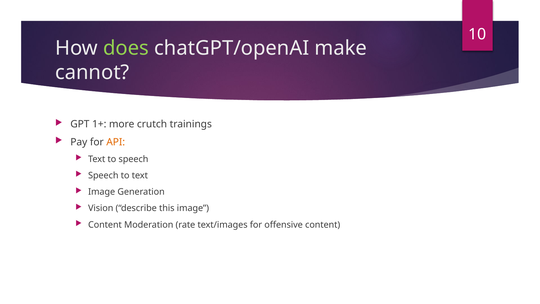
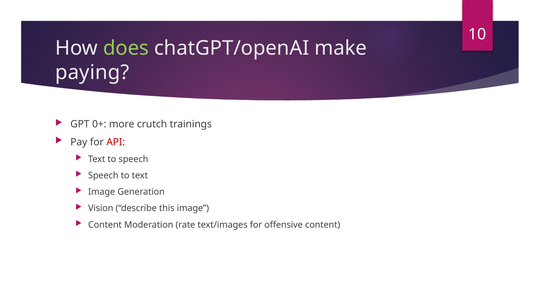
cannot: cannot -> paying
1+: 1+ -> 0+
API colour: orange -> red
